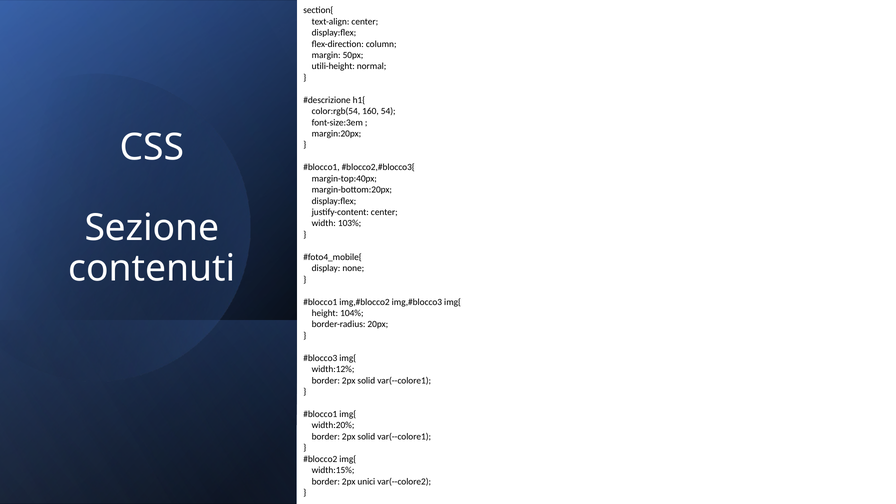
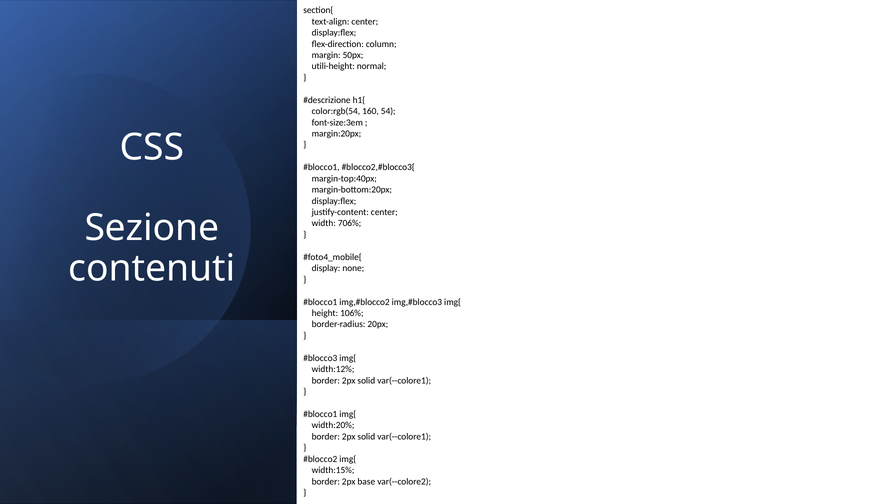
103%: 103% -> 706%
104%: 104% -> 106%
unici: unici -> base
